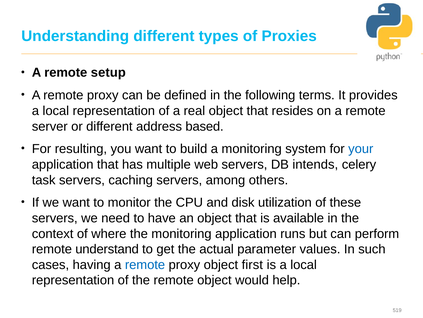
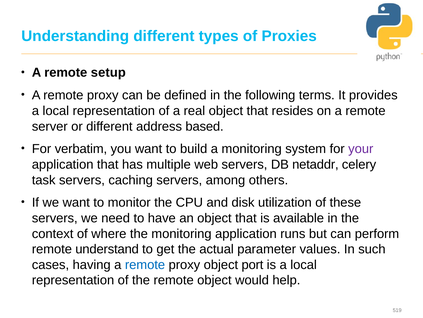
resulting: resulting -> verbatim
your colour: blue -> purple
intends: intends -> netaddr
first: first -> port
